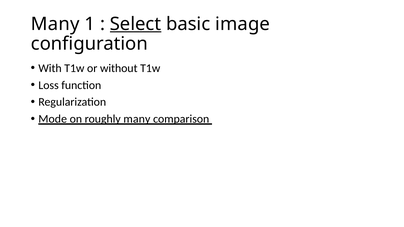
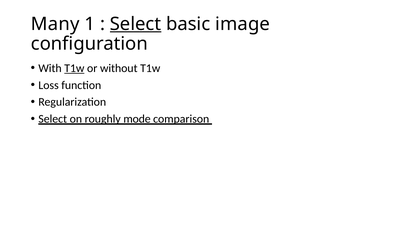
T1w at (74, 68) underline: none -> present
Mode at (53, 119): Mode -> Select
roughly many: many -> mode
